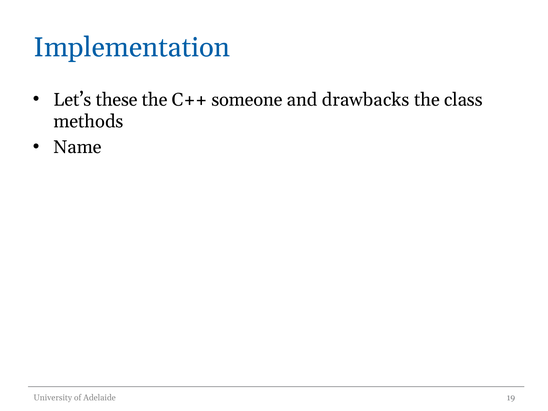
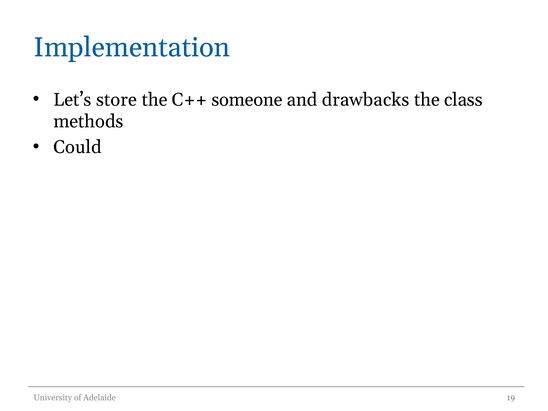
these: these -> store
Name: Name -> Could
